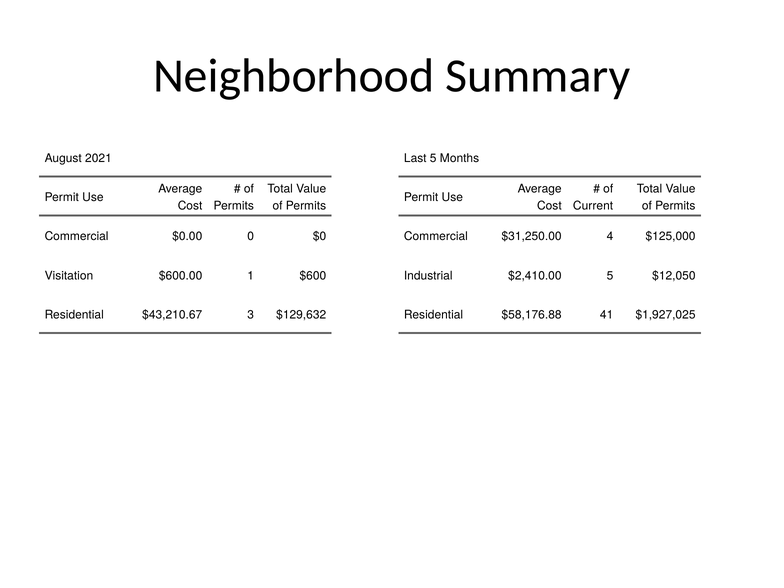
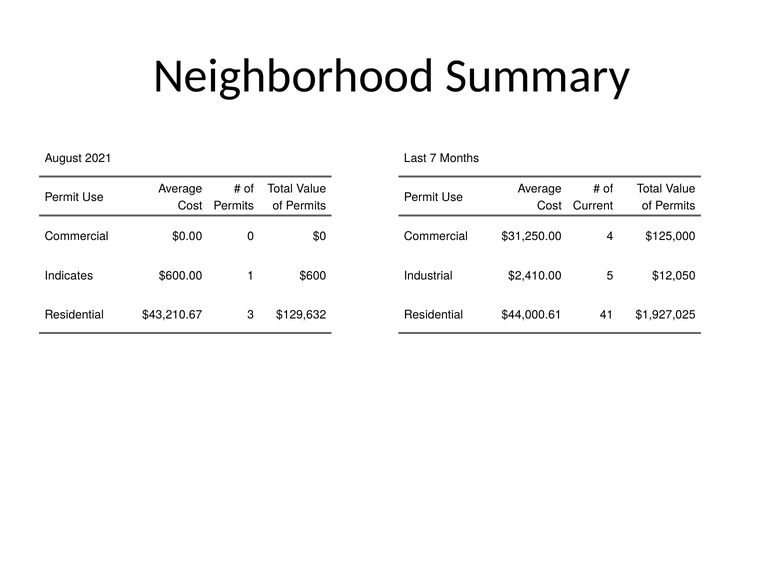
Last 5: 5 -> 7
Visitation: Visitation -> Indicates
$58,176.88: $58,176.88 -> $44,000.61
